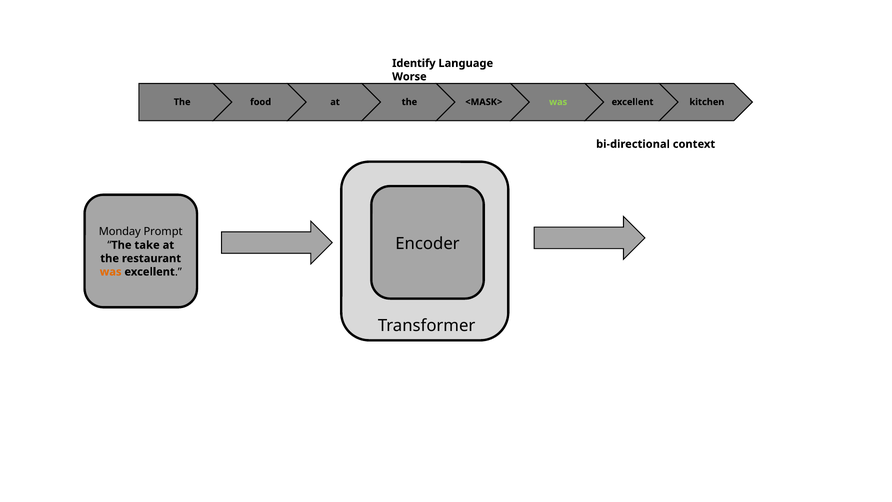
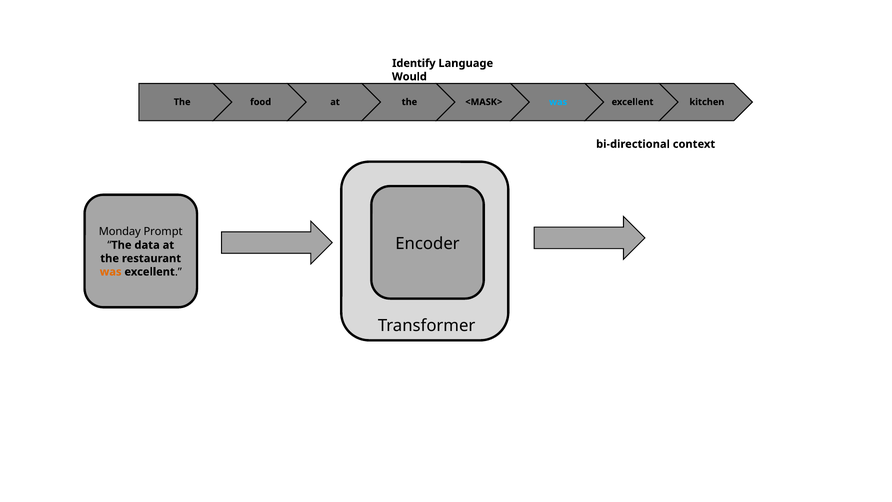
Worse: Worse -> Would
was at (558, 102) colour: light green -> light blue
take: take -> data
